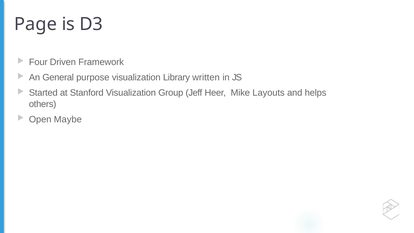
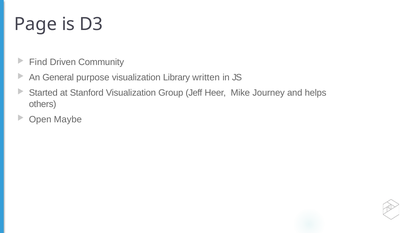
Four: Four -> Find
Framework: Framework -> Community
Layouts: Layouts -> Journey
